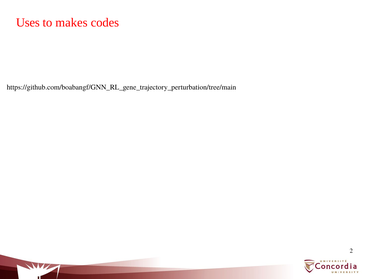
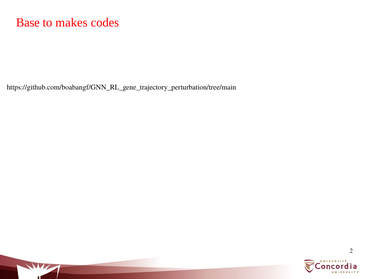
Uses: Uses -> Base
